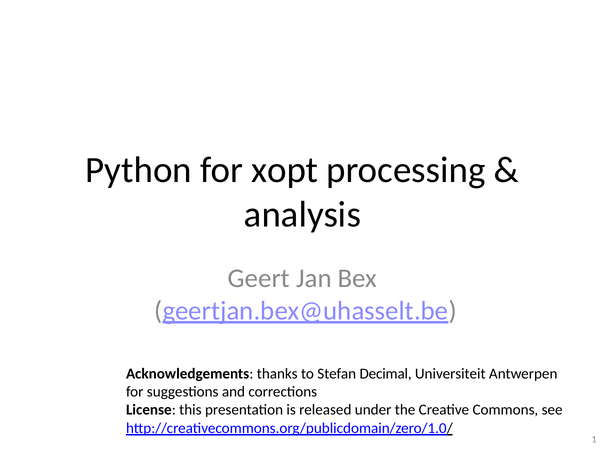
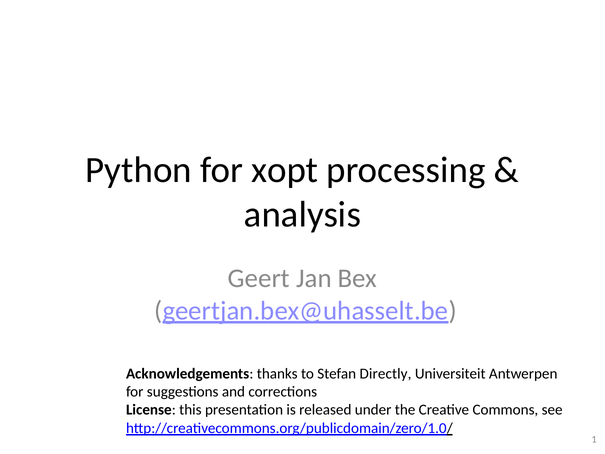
Decimal: Decimal -> Directly
